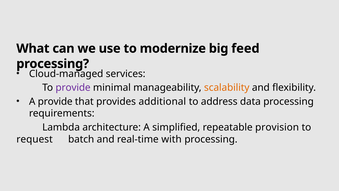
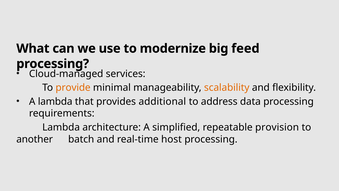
provide at (73, 88) colour: purple -> orange
A provide: provide -> lambda
request: request -> another
with: with -> host
